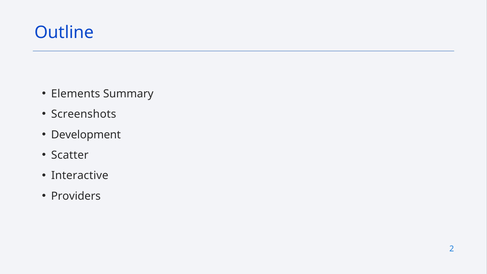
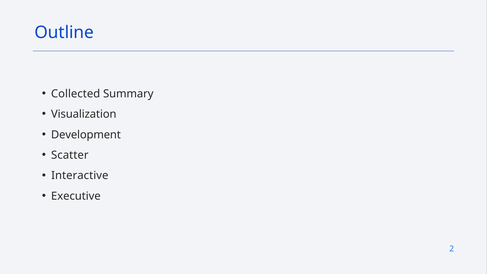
Elements: Elements -> Collected
Screenshots: Screenshots -> Visualization
Providers: Providers -> Executive
